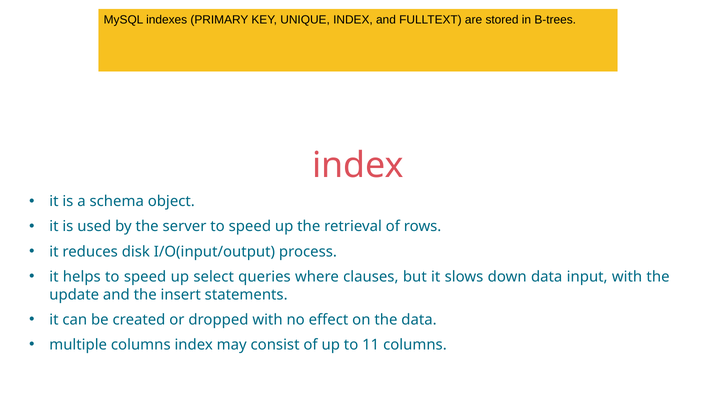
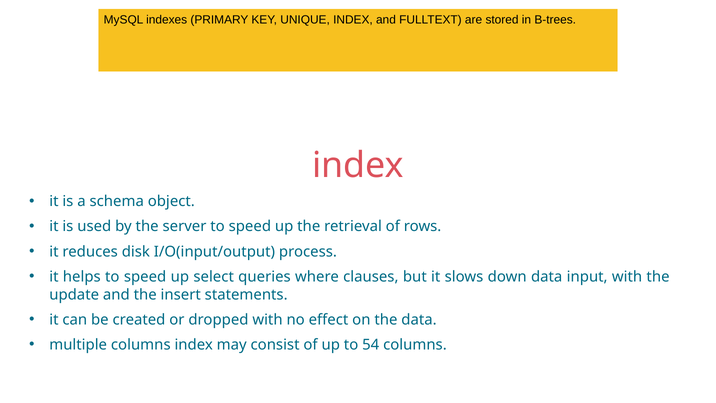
11: 11 -> 54
